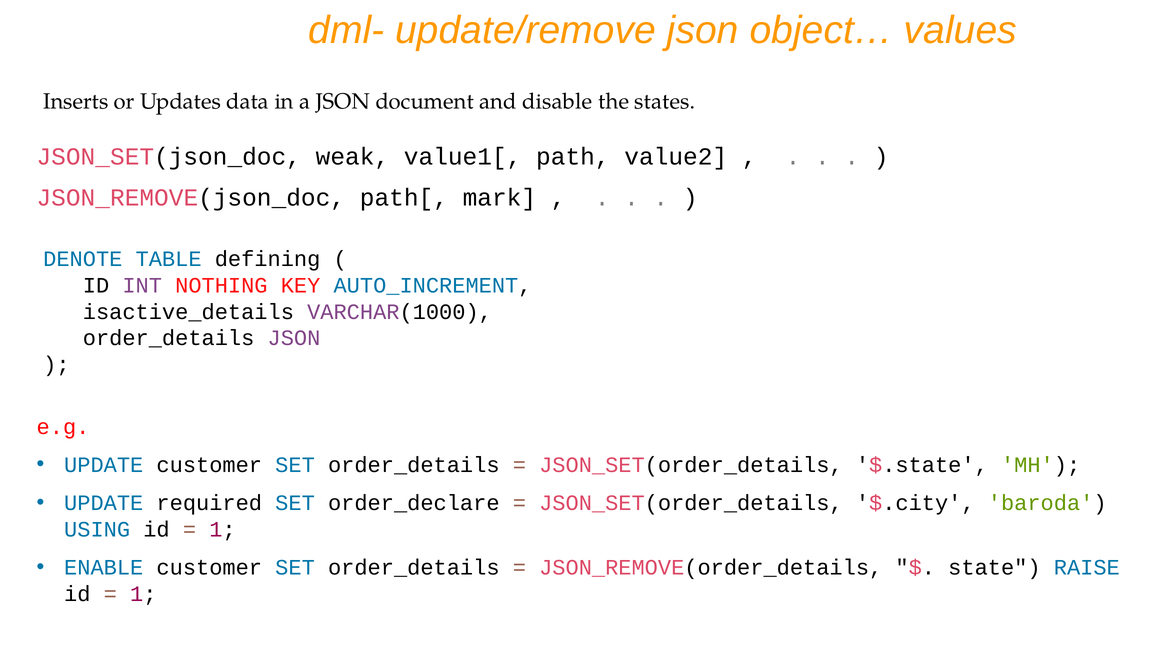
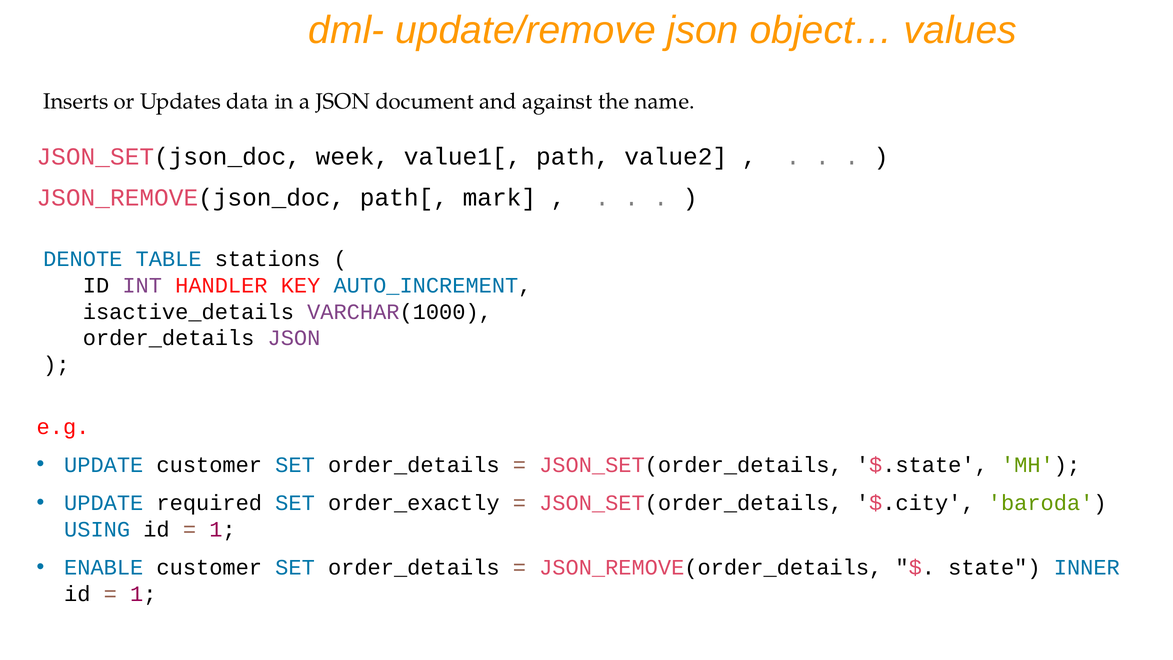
disable: disable -> against
states: states -> name
weak: weak -> week
defining: defining -> stations
NOTHING: NOTHING -> HANDLER
order_declare: order_declare -> order_exactly
RAISE: RAISE -> INNER
